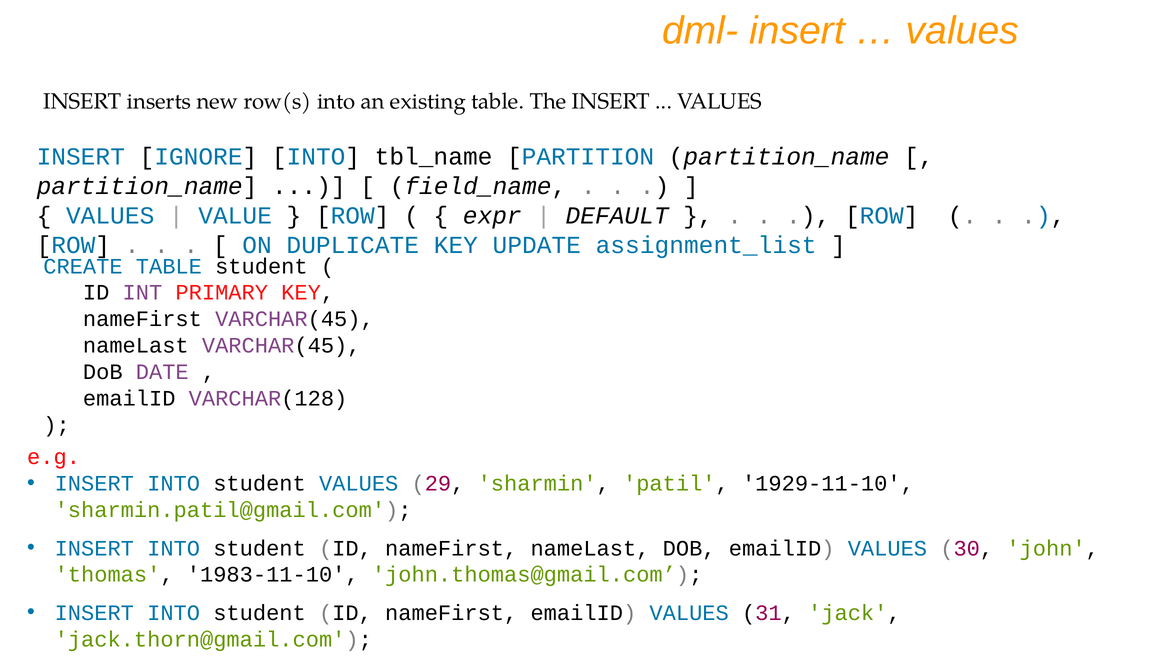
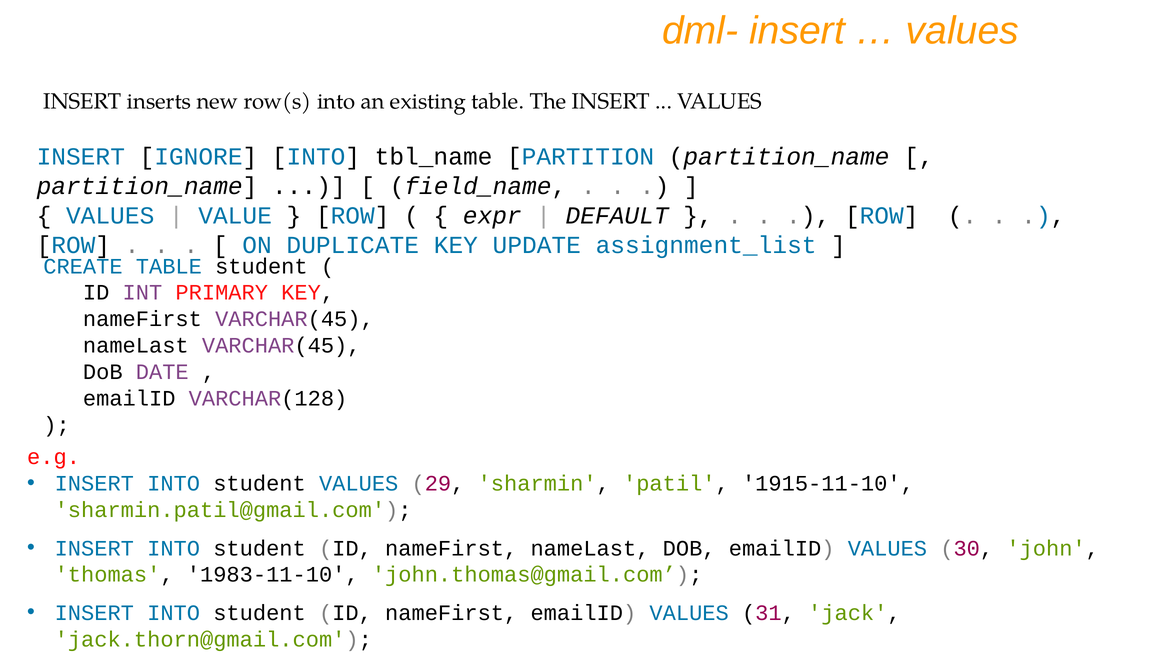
1929-11-10: 1929-11-10 -> 1915-11-10
